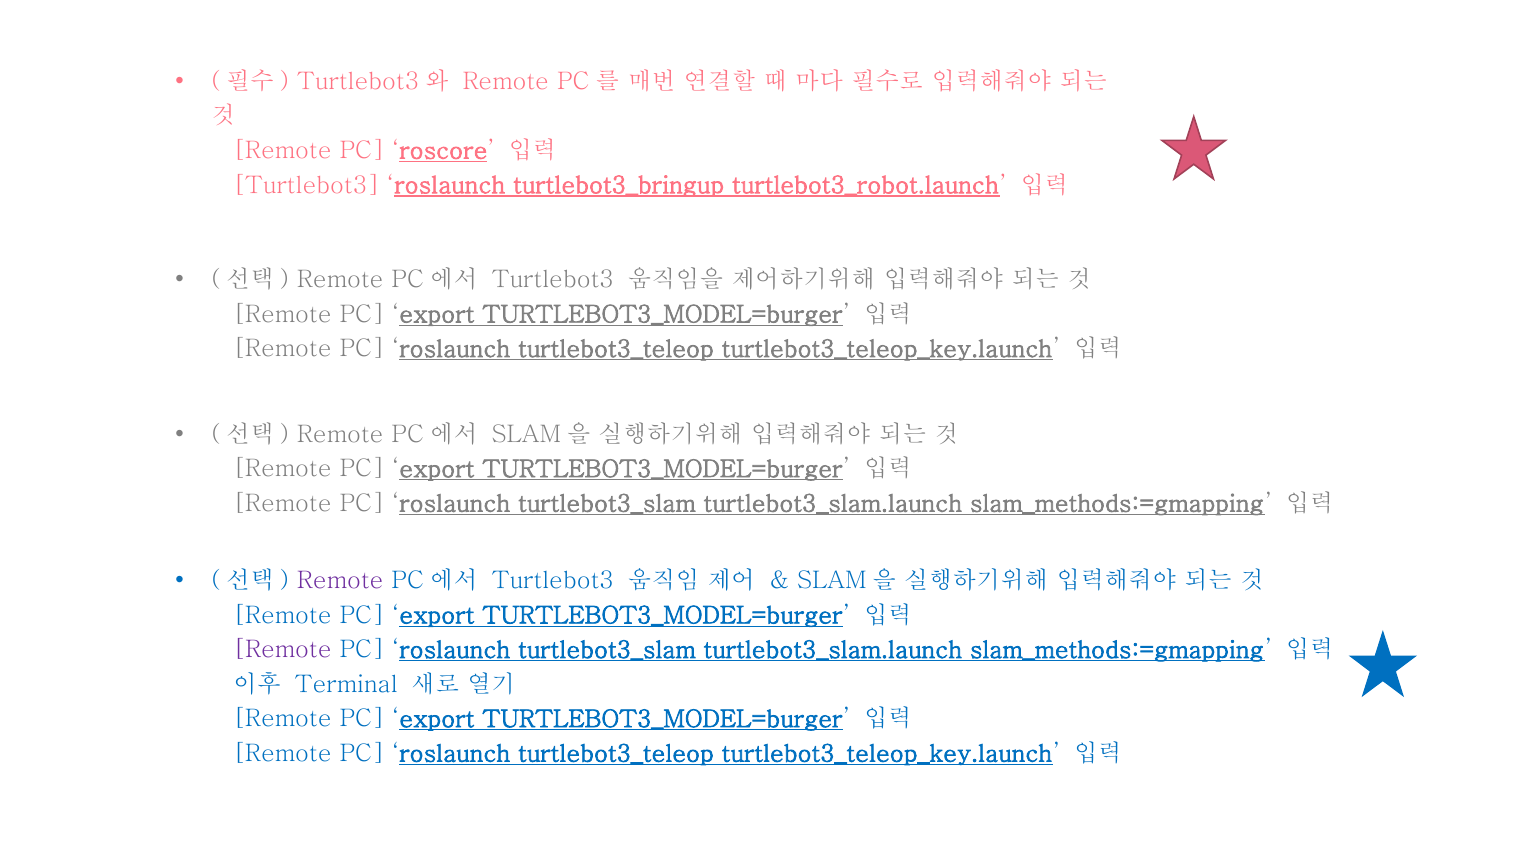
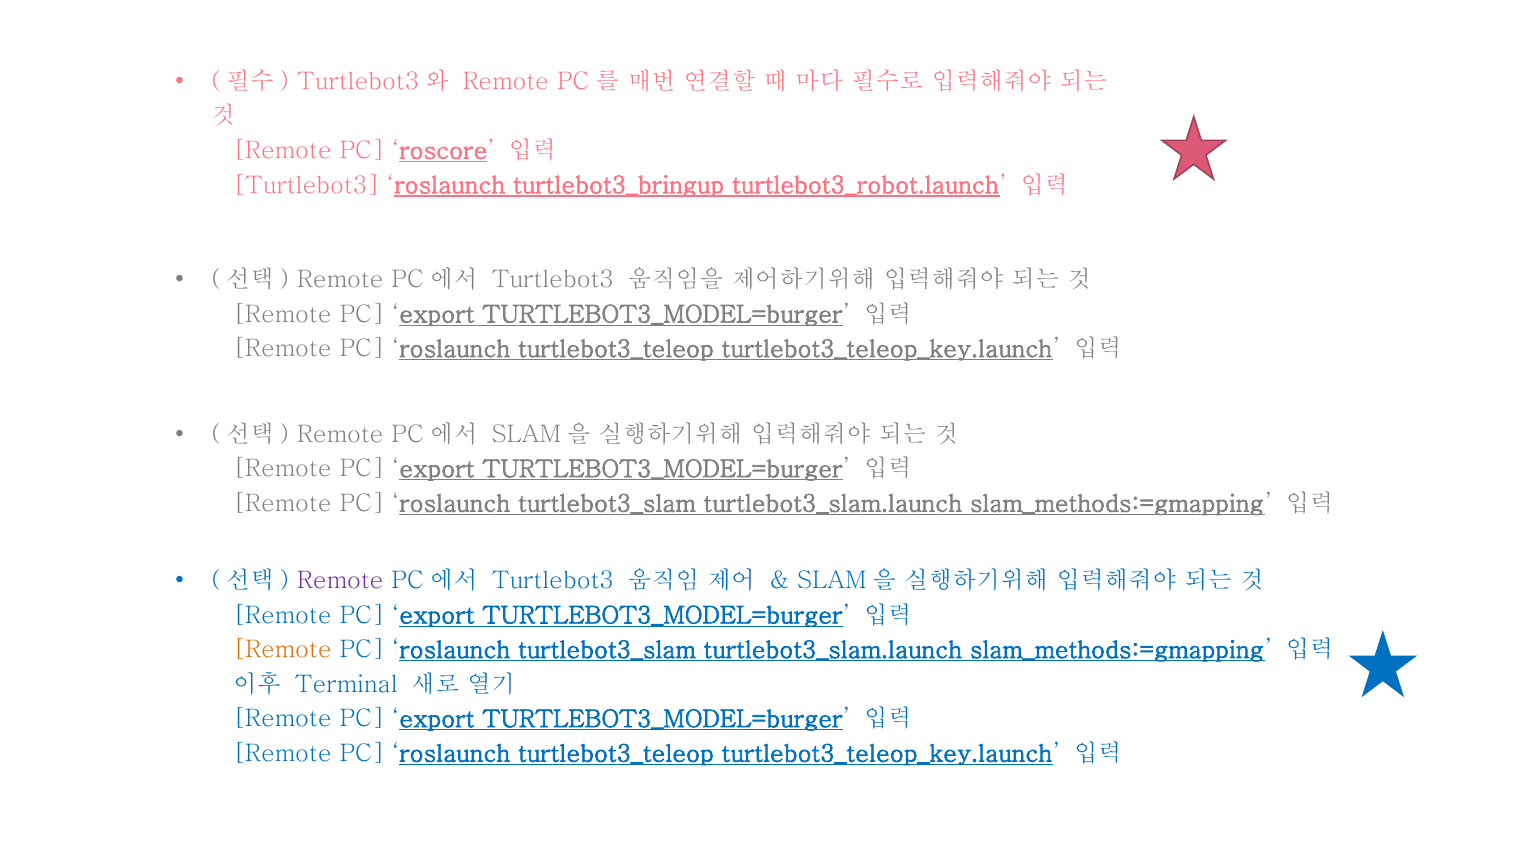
Remote at (282, 650) colour: purple -> orange
